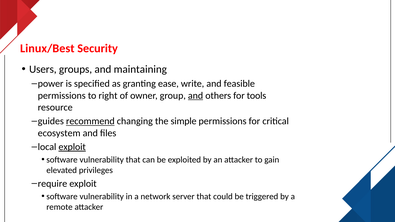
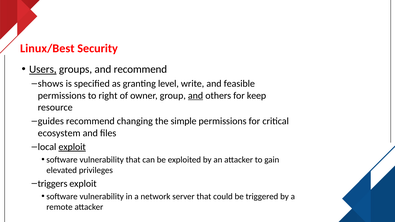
Users underline: none -> present
and maintaining: maintaining -> recommend
power: power -> shows
ease: ease -> level
tools: tools -> keep
recommend at (90, 121) underline: present -> none
require: require -> triggers
